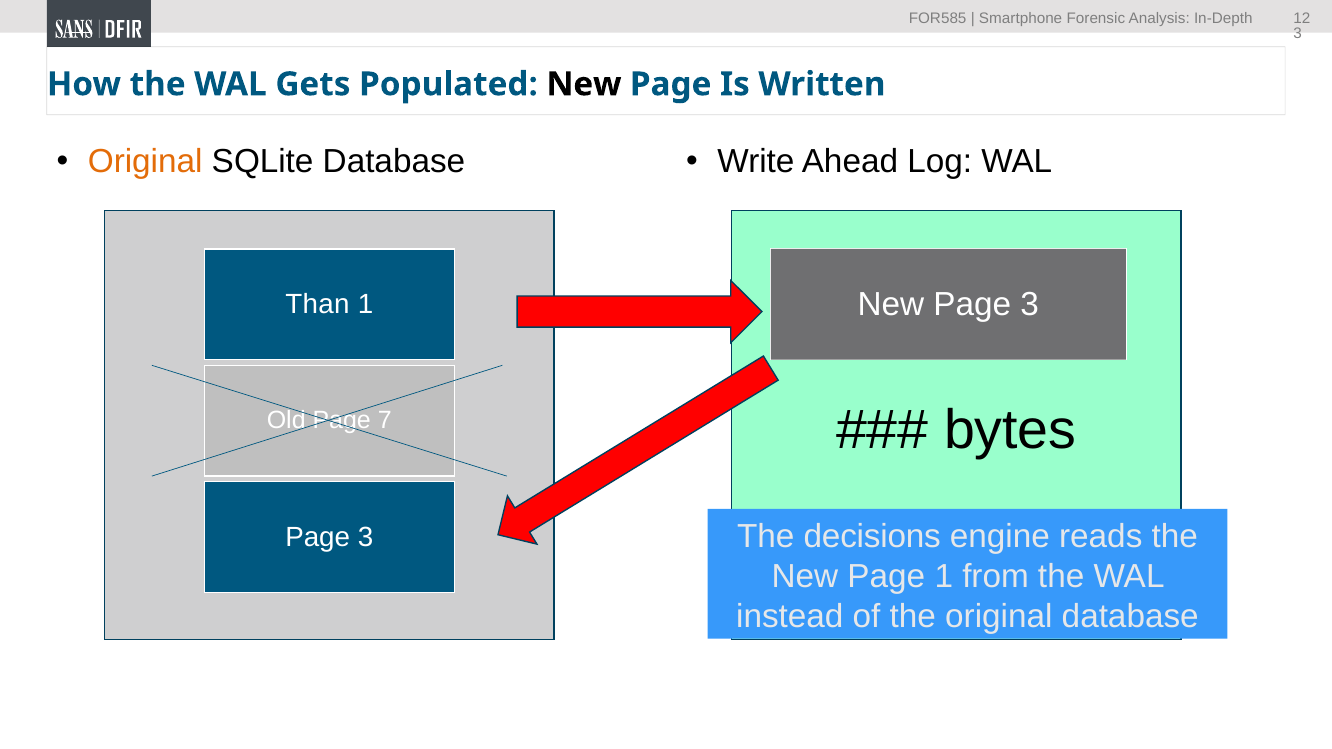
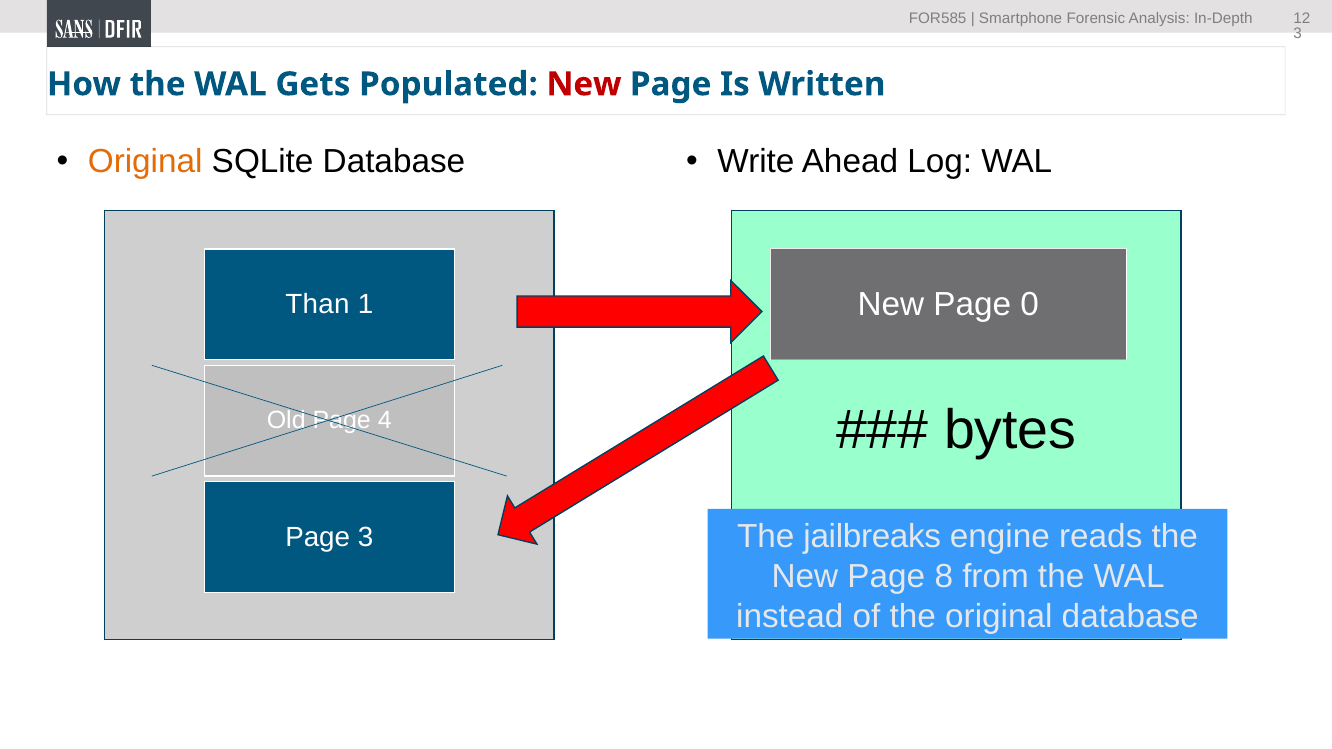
New at (584, 84) colour: black -> red
New Page 3: 3 -> 0
7: 7 -> 4
decisions: decisions -> jailbreaks
Page 1: 1 -> 8
